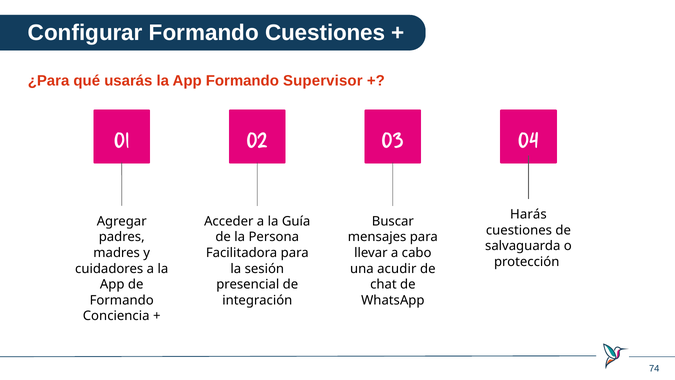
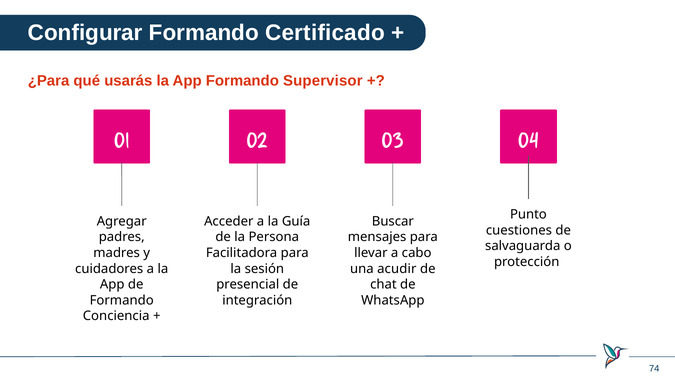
Formando Cuestiones: Cuestiones -> Certificado
Harás: Harás -> Punto
